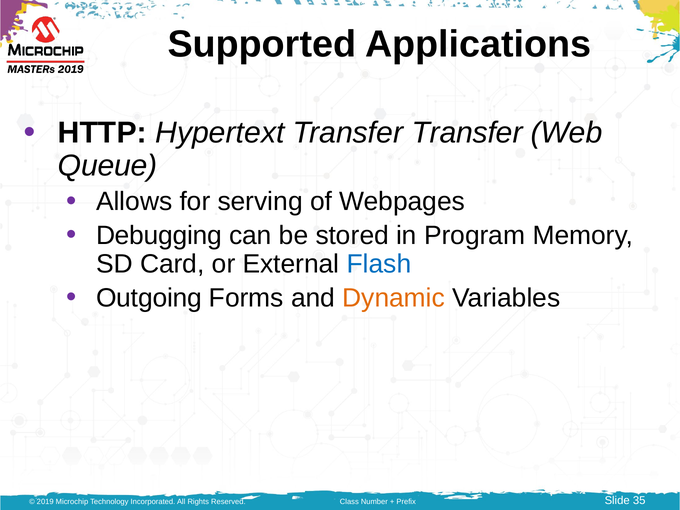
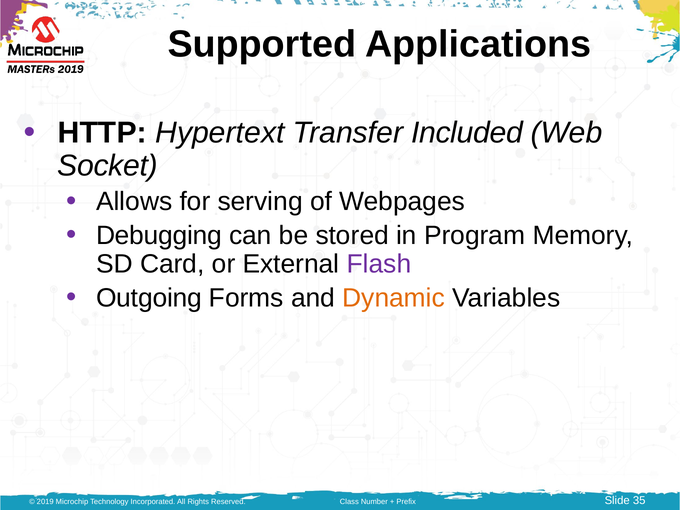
Transfer Transfer: Transfer -> Included
Queue: Queue -> Socket
Flash colour: blue -> purple
